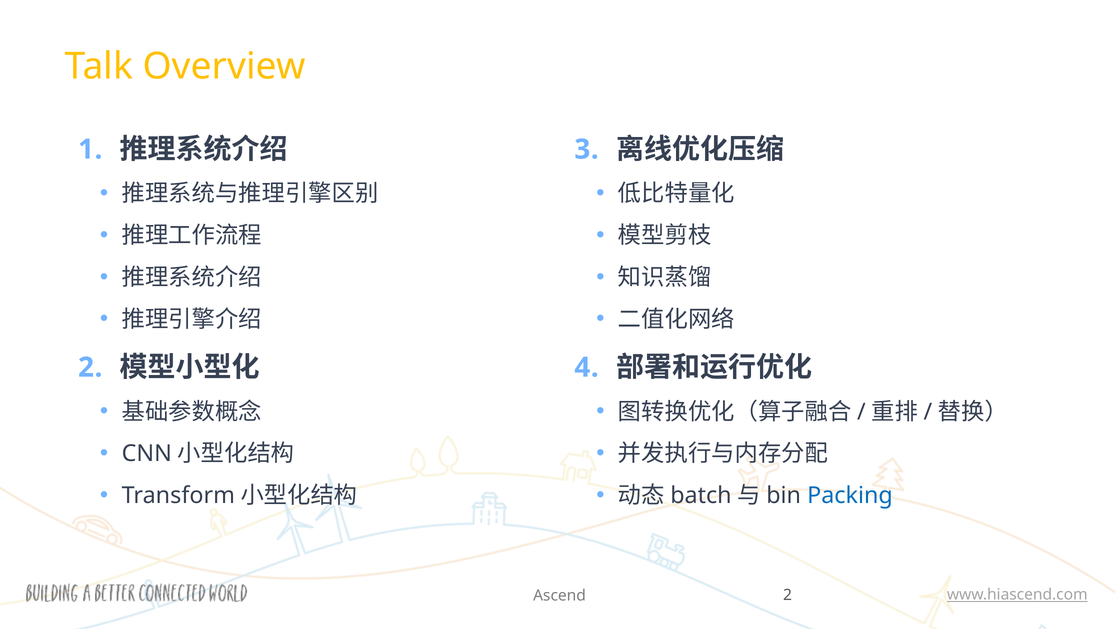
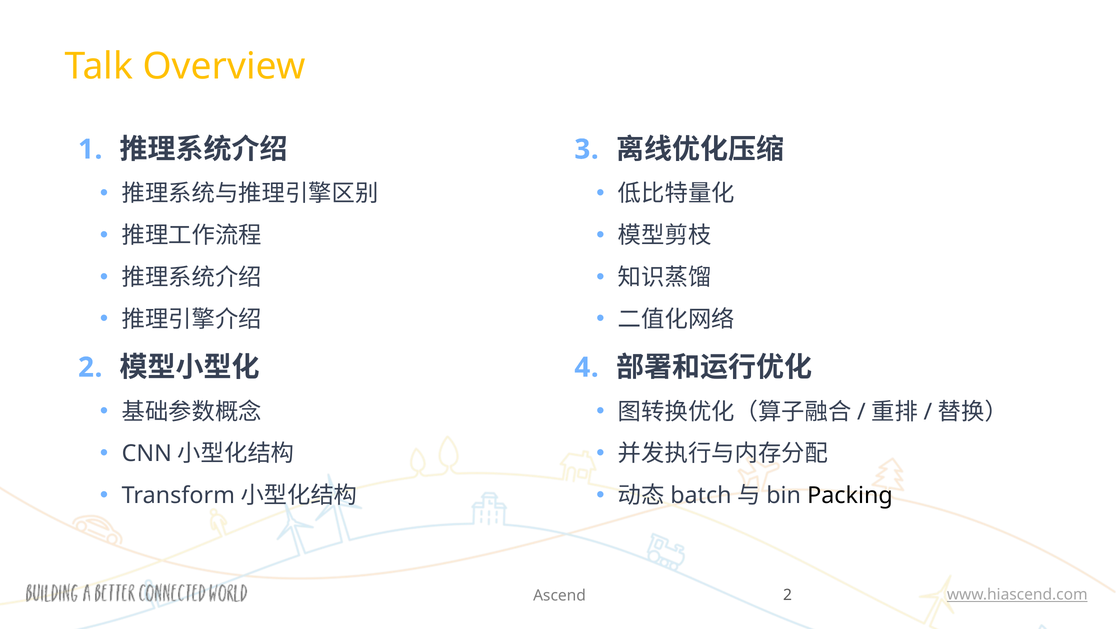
Packing colour: blue -> black
